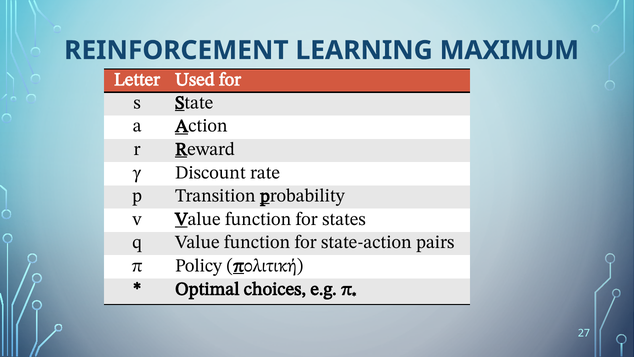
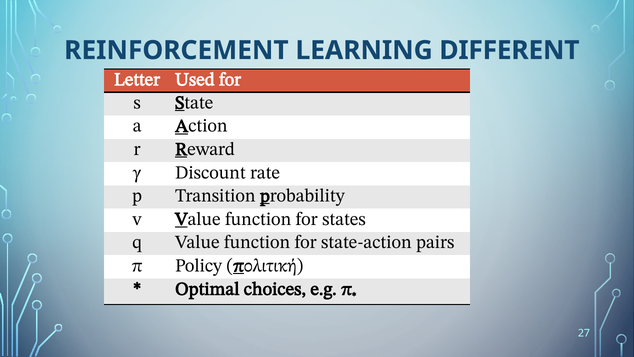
MAXIMUM: MAXIMUM -> DIFFERENT
